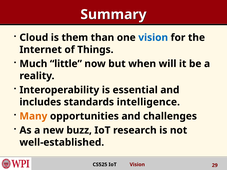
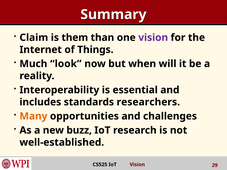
Cloud: Cloud -> Claim
vision at (153, 38) colour: blue -> purple
little: little -> look
intelligence: intelligence -> researchers
